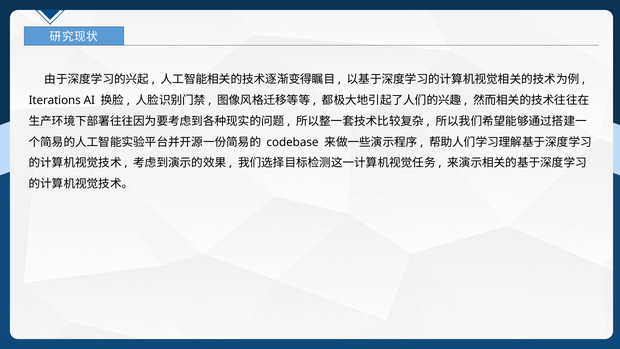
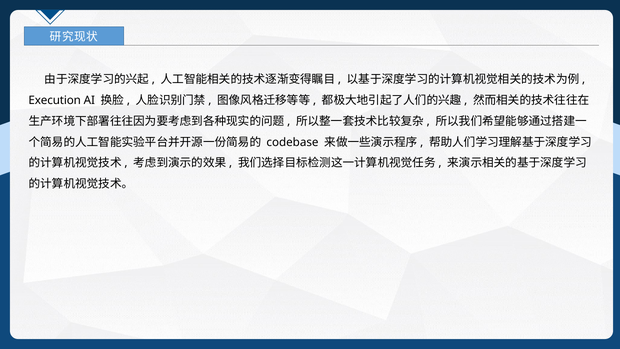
Iterations: Iterations -> Execution
